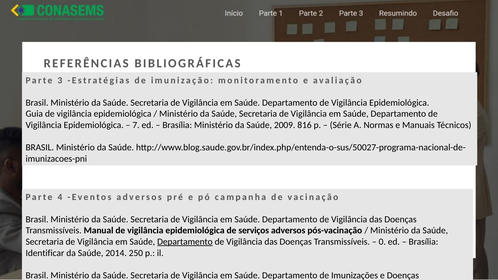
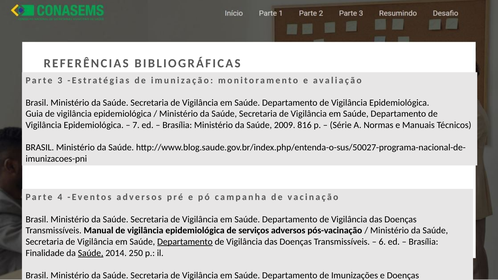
0: 0 -> 6
Identificar: Identificar -> Finalidade
Saúde at (91, 253) underline: none -> present
